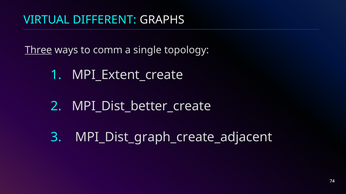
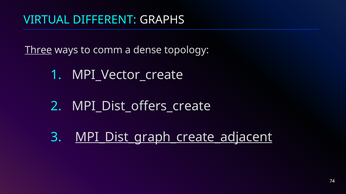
single: single -> dense
MPI_Extent_create: MPI_Extent_create -> MPI_Vector_create
MPI_Dist_better_create: MPI_Dist_better_create -> MPI_Dist_offers_create
MPI_Dist_graph_create_adjacent underline: none -> present
